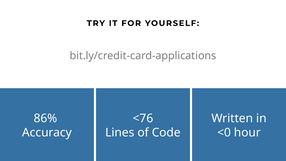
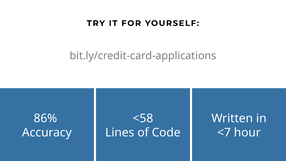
<76: <76 -> <58
<0: <0 -> <7
